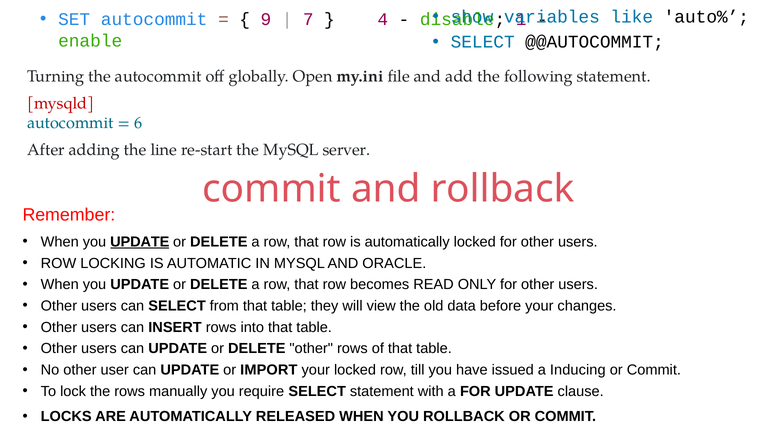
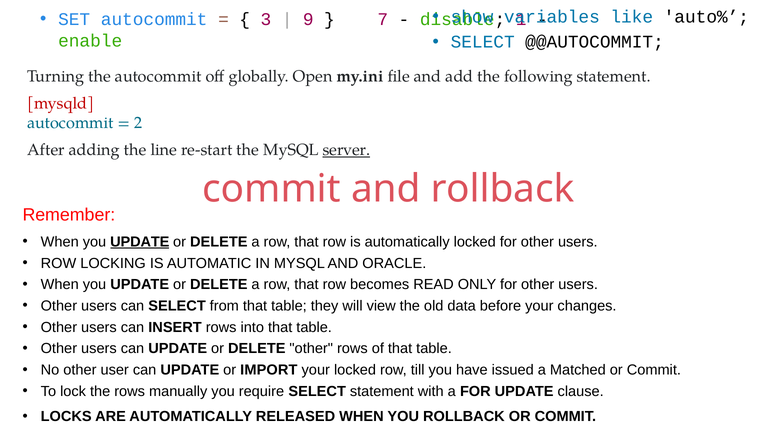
9: 9 -> 3
7: 7 -> 9
4: 4 -> 7
6: 6 -> 2
server underline: none -> present
Inducing: Inducing -> Matched
